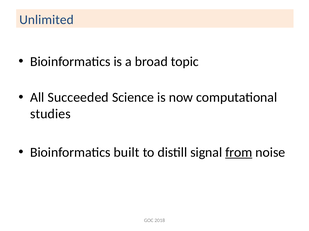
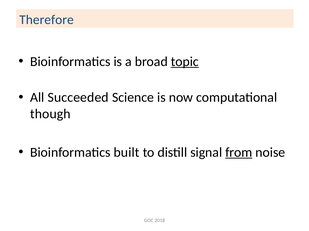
Unlimited: Unlimited -> Therefore
topic underline: none -> present
studies: studies -> though
